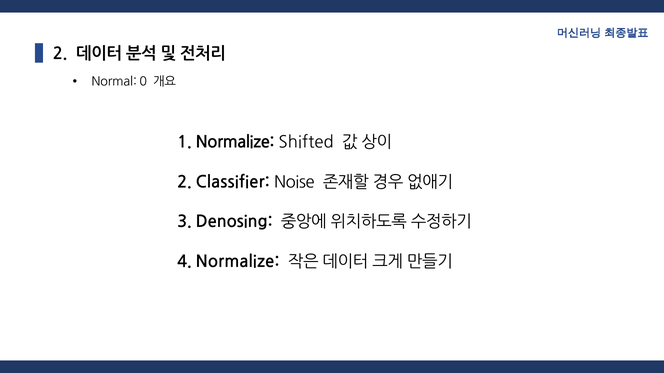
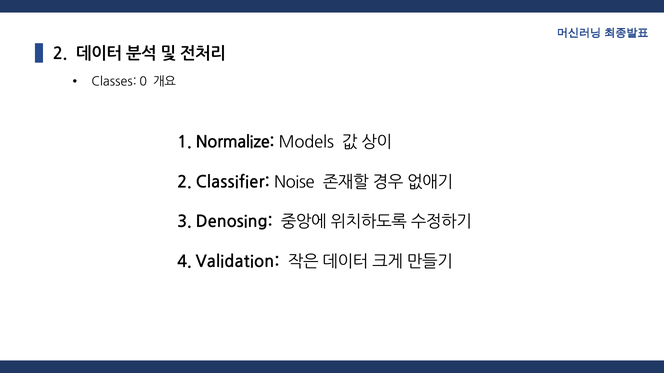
Normal: Normal -> Classes
Shifted: Shifted -> Models
4 Normalize: Normalize -> Validation
